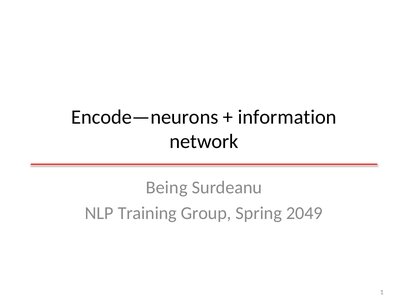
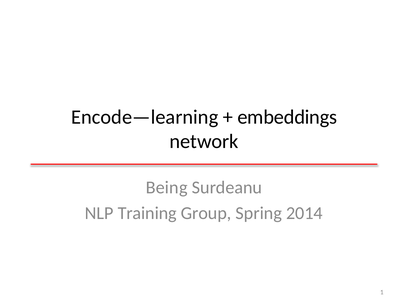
Encode—neurons: Encode—neurons -> Encode—learning
information: information -> embeddings
2049: 2049 -> 2014
